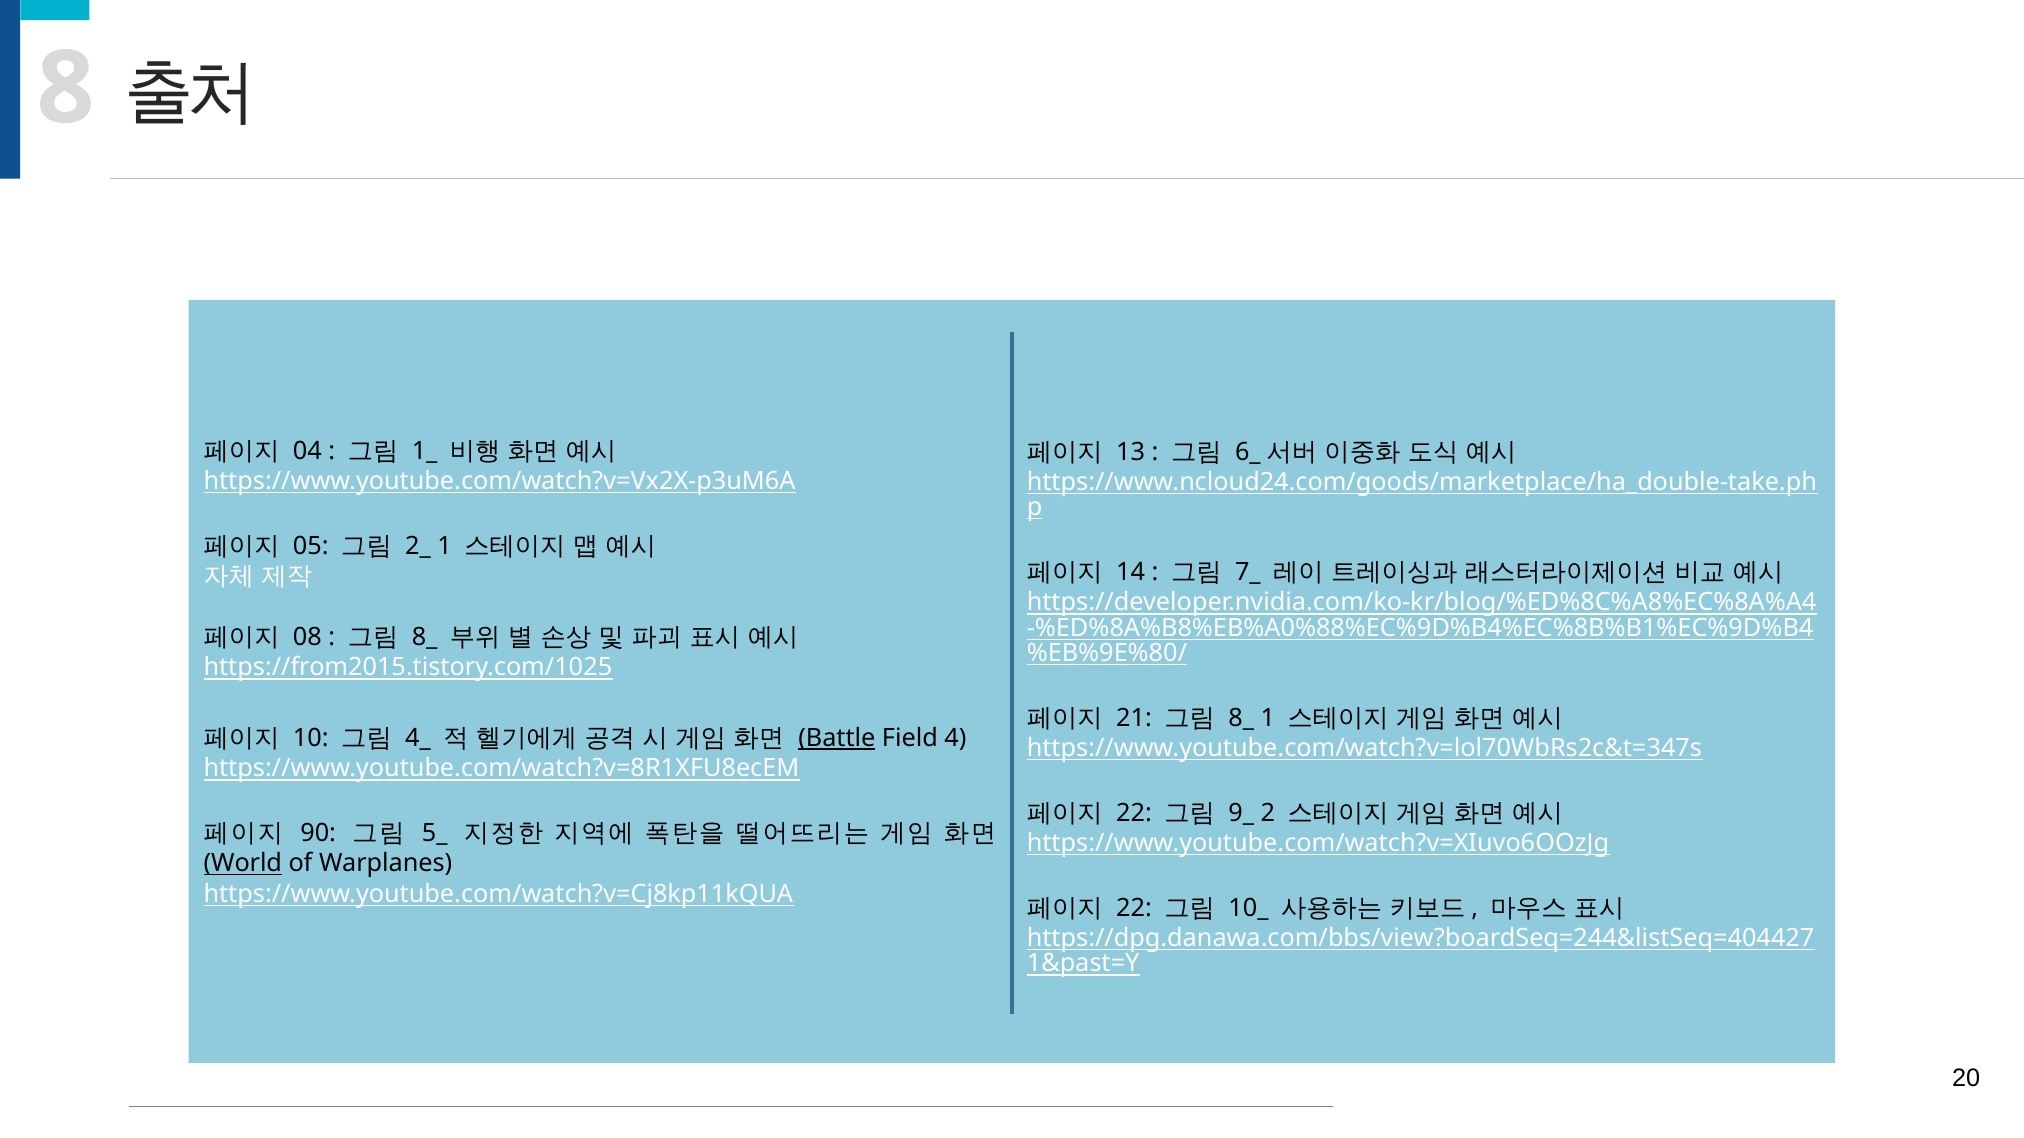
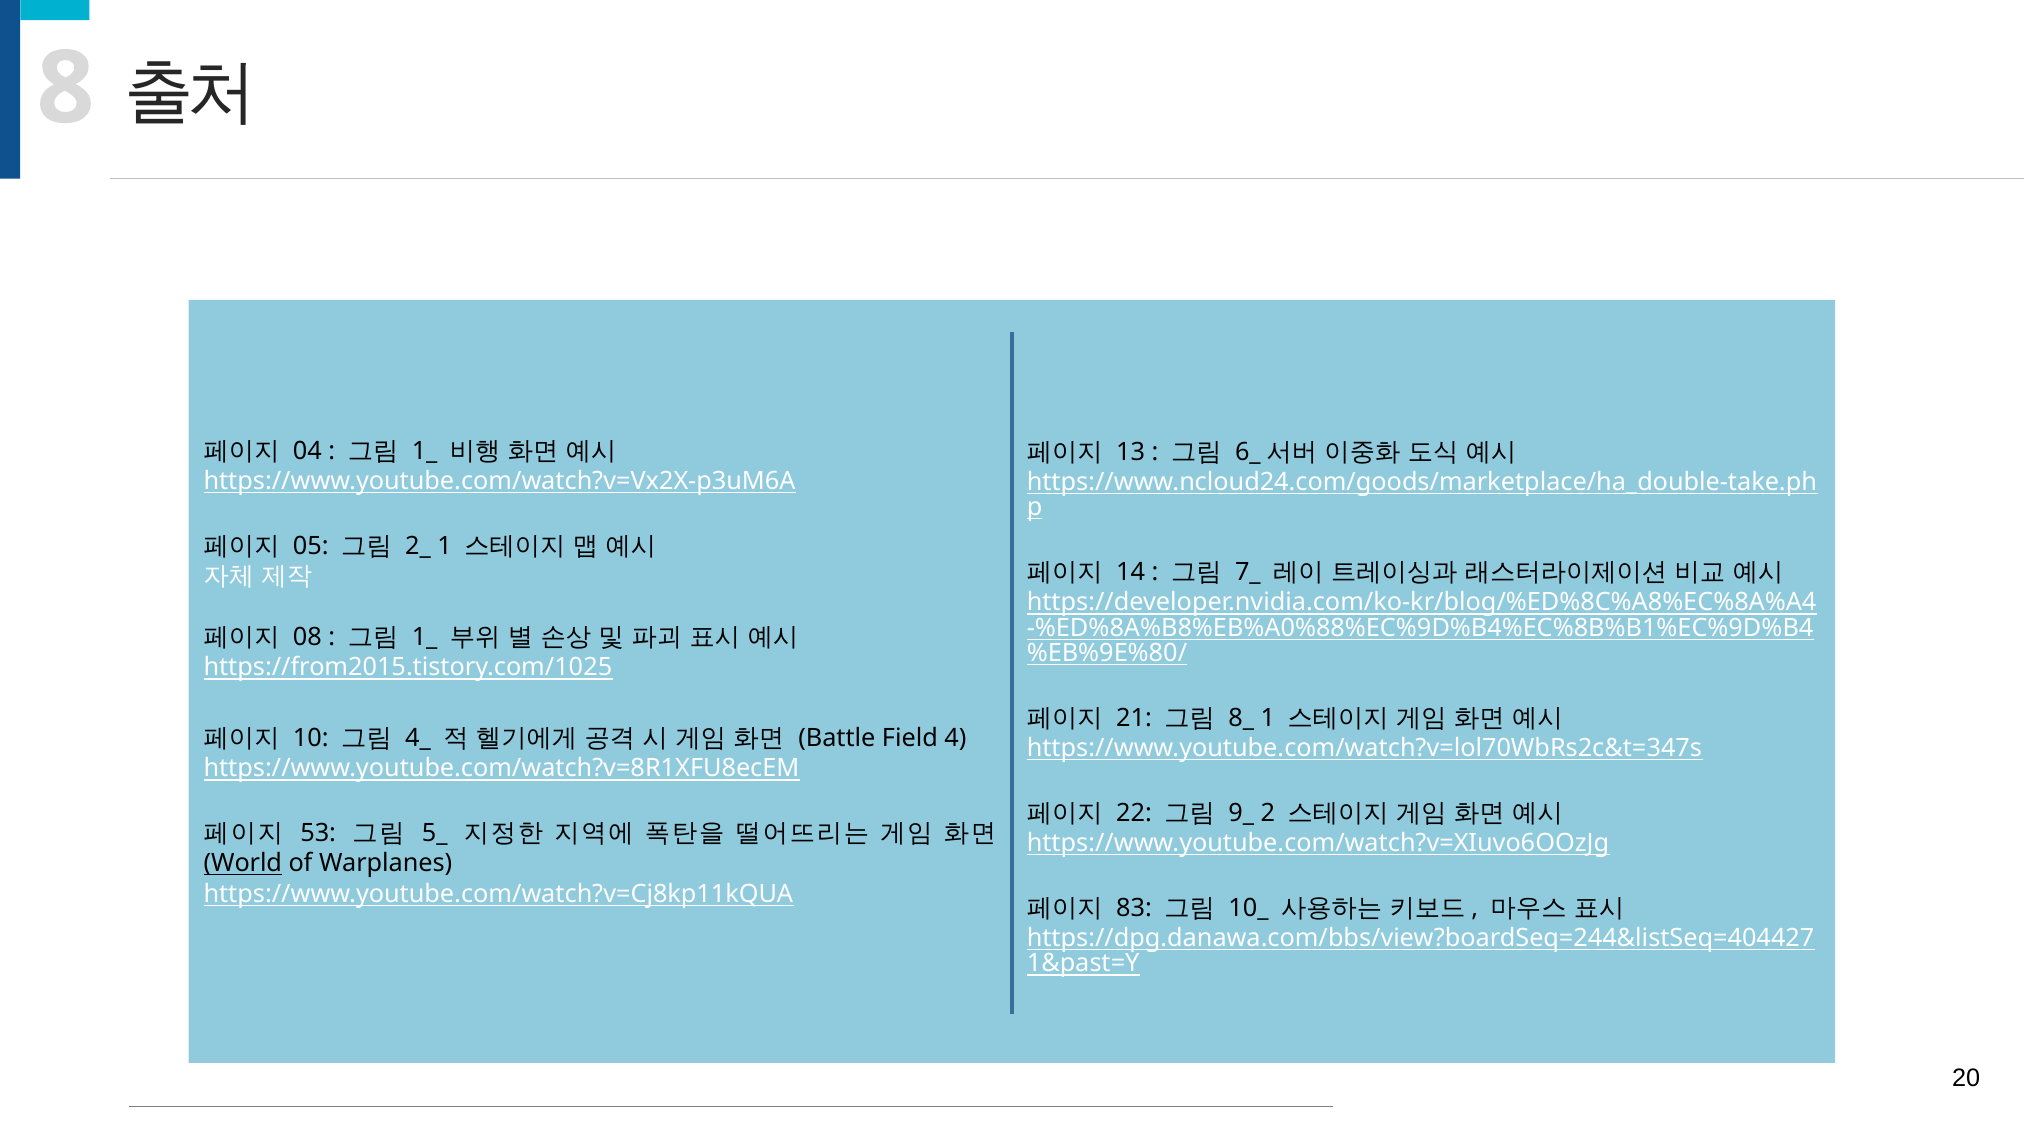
8_ at (425, 637): 8_ -> 1_
Battle underline: present -> none
90: 90 -> 53
22 at (1134, 908): 22 -> 83
